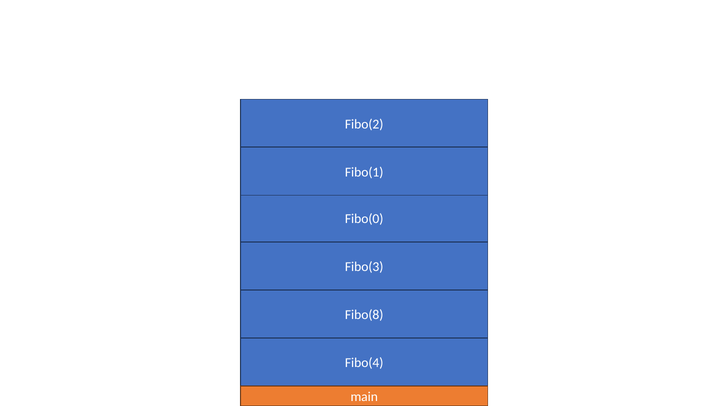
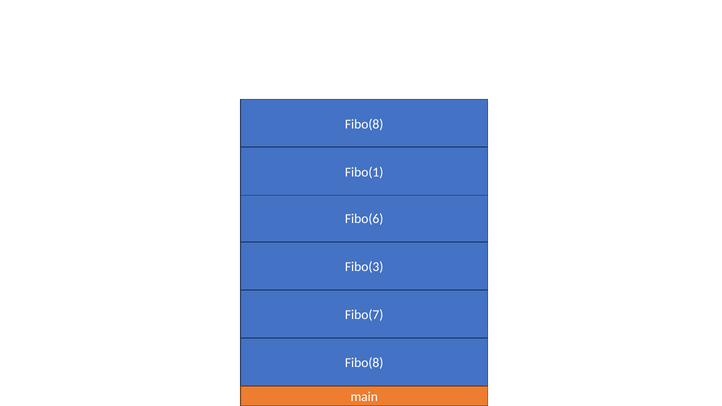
Fibo(2 at (364, 124): Fibo(2 -> Fibo(8
Fibo(0: Fibo(0 -> Fibo(6
Fibo(8: Fibo(8 -> Fibo(7
Fibo(4 at (364, 363): Fibo(4 -> Fibo(8
